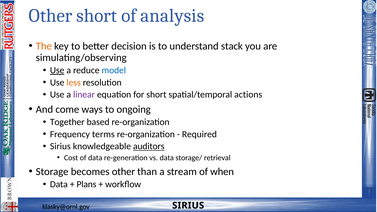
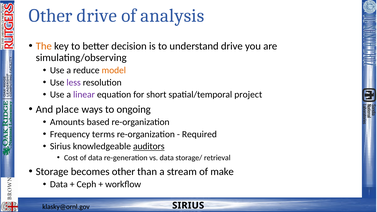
Other short: short -> drive
understand stack: stack -> drive
Use at (57, 70) underline: present -> none
model colour: blue -> orange
less colour: orange -> purple
actions: actions -> project
come: come -> place
Together: Together -> Amounts
when: when -> make
Plans: Plans -> Ceph
